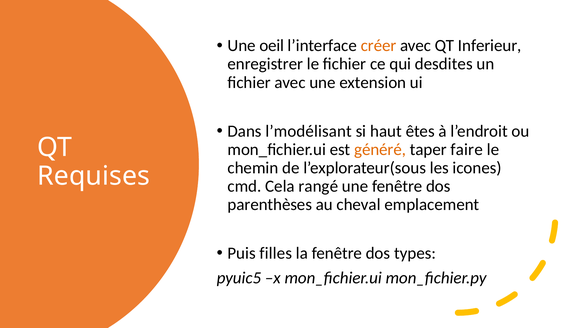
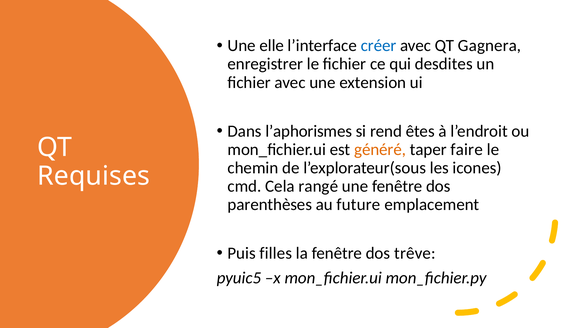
oeil: oeil -> elle
créer colour: orange -> blue
Inferieur: Inferieur -> Gagnera
l’modélisant: l’modélisant -> l’aphorismes
haut: haut -> rend
cheval: cheval -> future
types: types -> trêve
